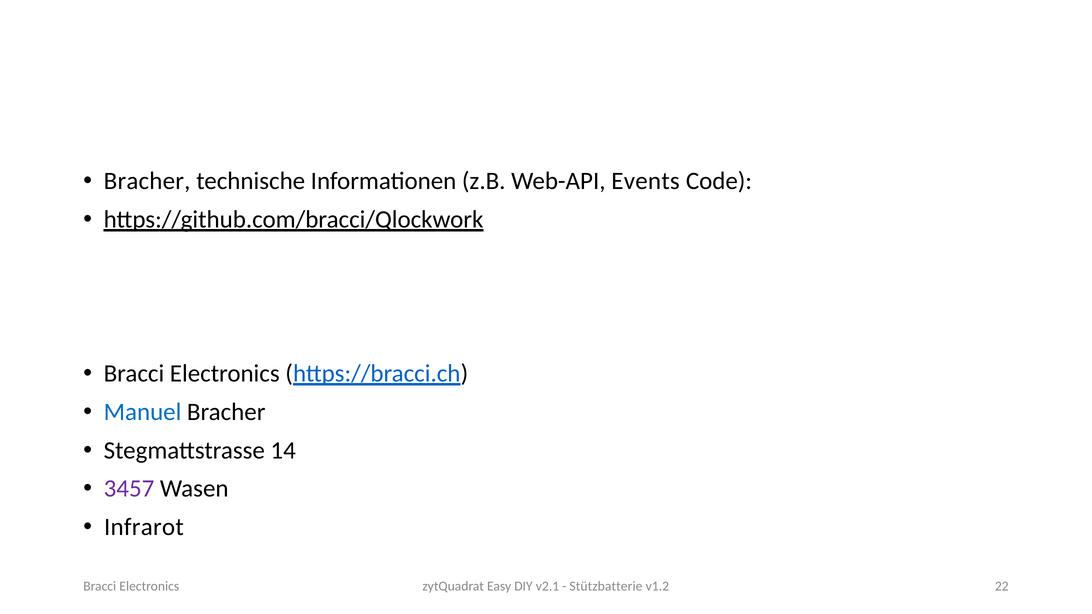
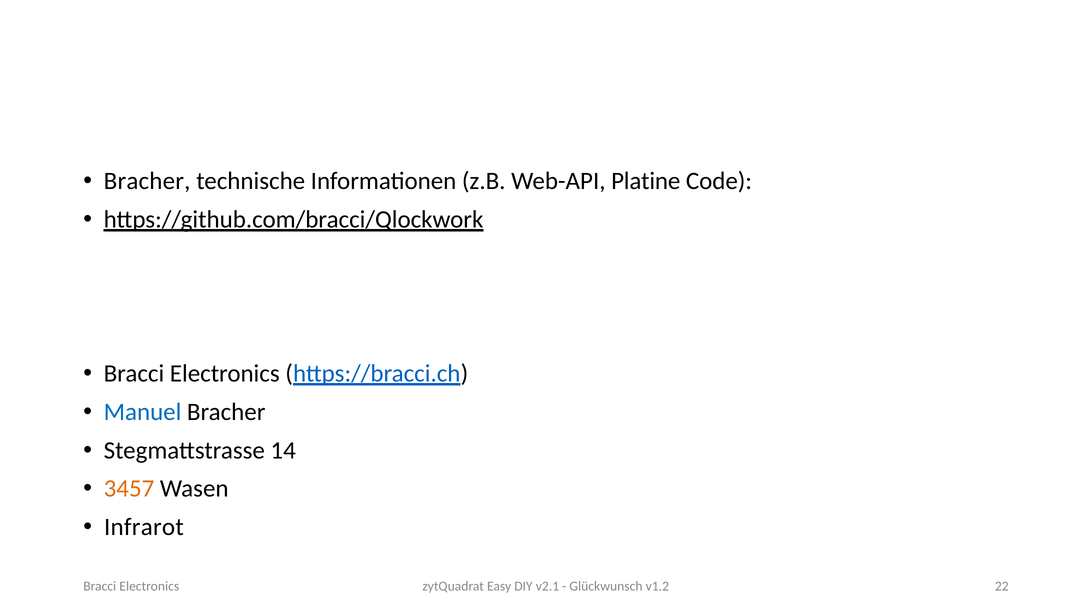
Events: Events -> Platine
3457 colour: purple -> orange
Stützbatterie: Stützbatterie -> Glückwunsch
